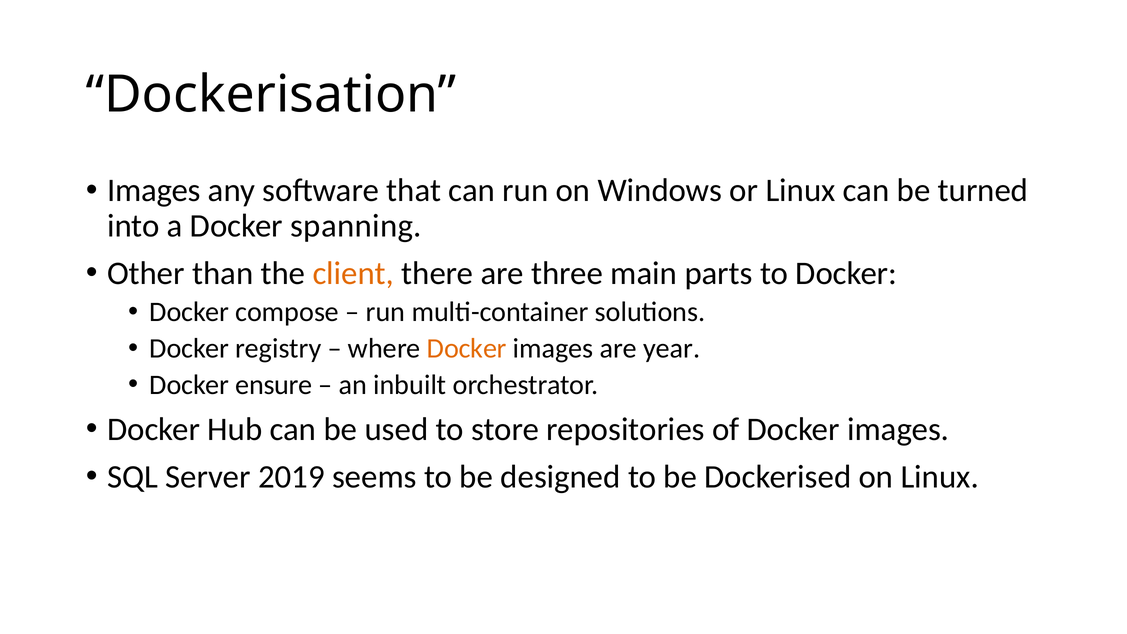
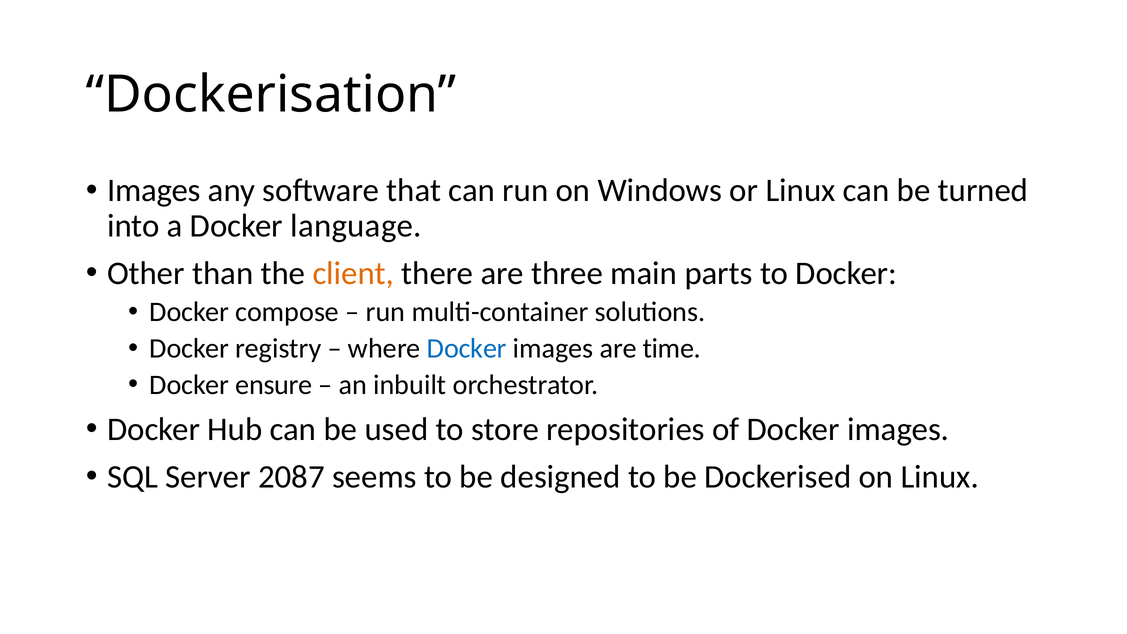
spanning: spanning -> language
Docker at (467, 348) colour: orange -> blue
year: year -> time
2019: 2019 -> 2087
